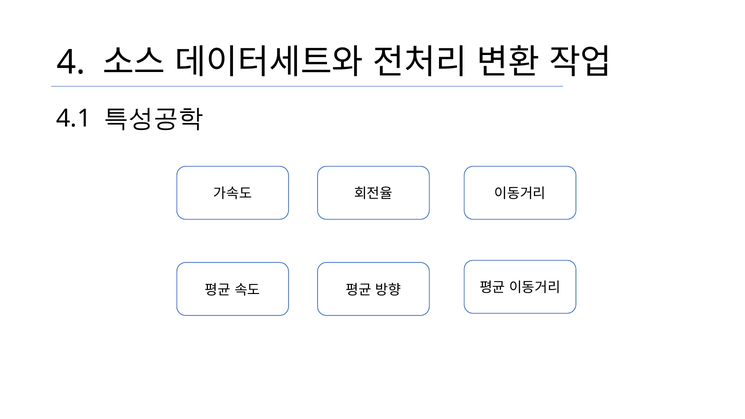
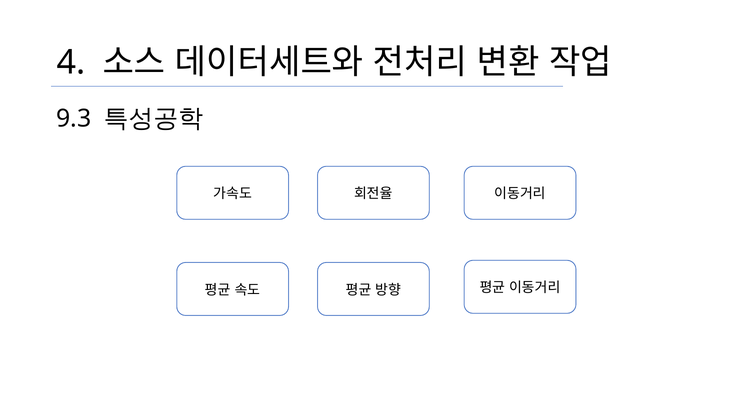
4.1: 4.1 -> 9.3
